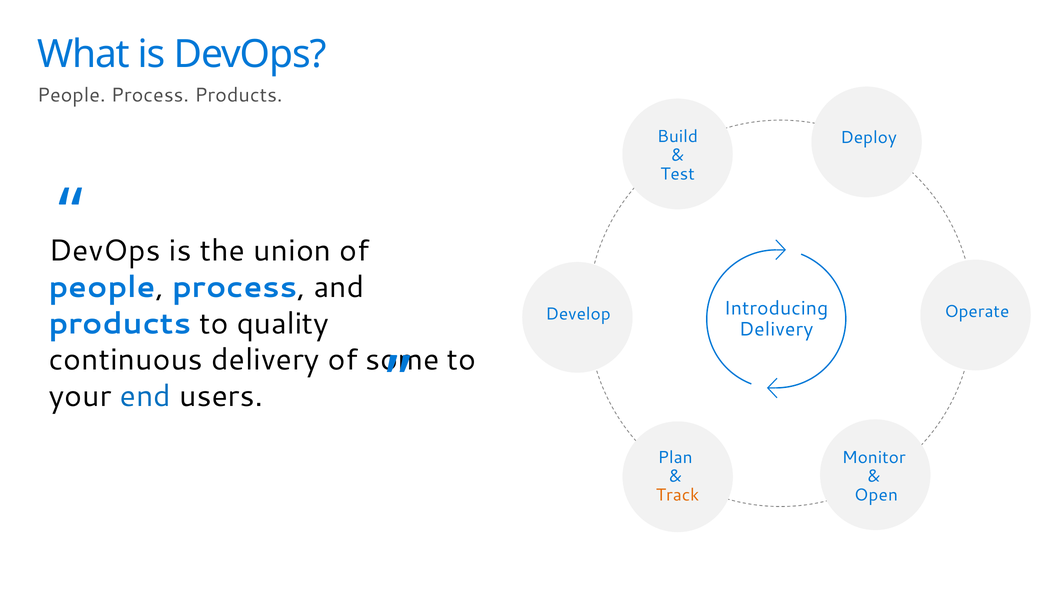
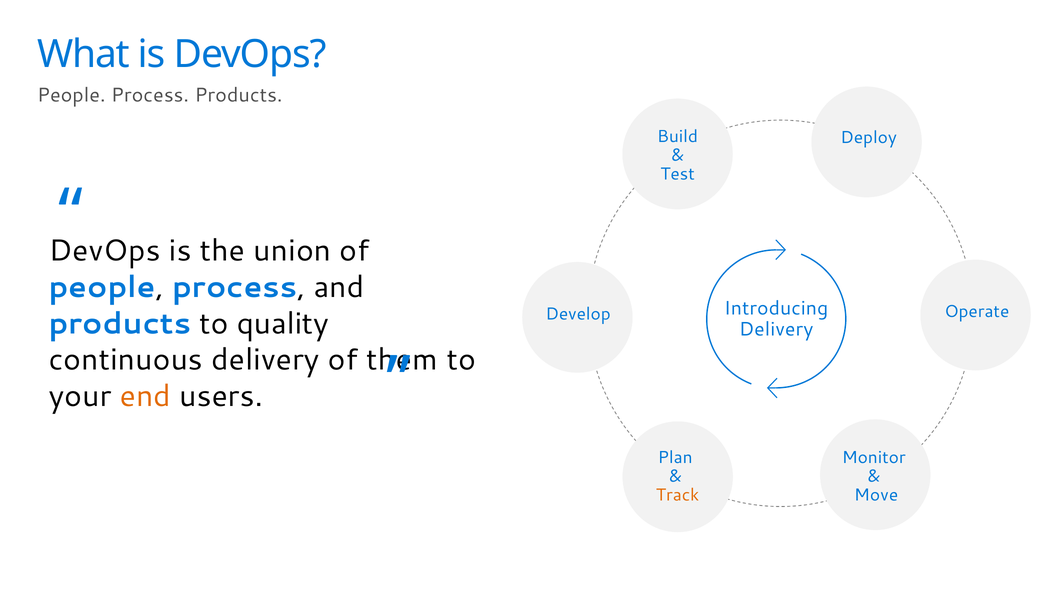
some: some -> them
end colour: blue -> orange
Open: Open -> Move
